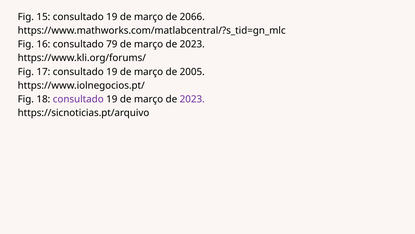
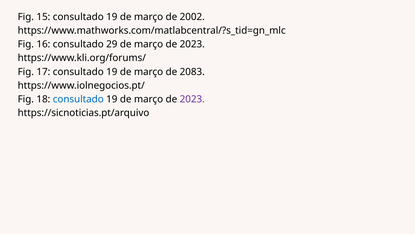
2066: 2066 -> 2002
79: 79 -> 29
2005: 2005 -> 2083
consultado at (78, 99) colour: purple -> blue
